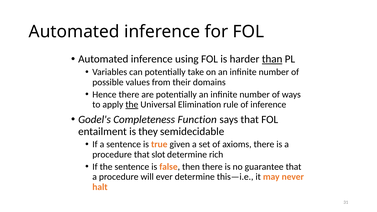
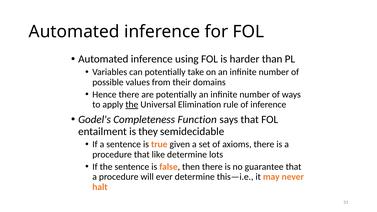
than underline: present -> none
slot: slot -> like
rich: rich -> lots
